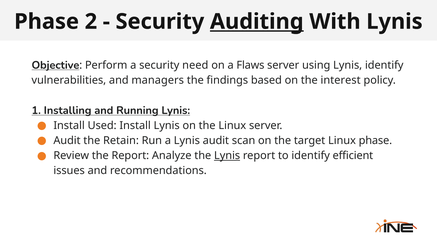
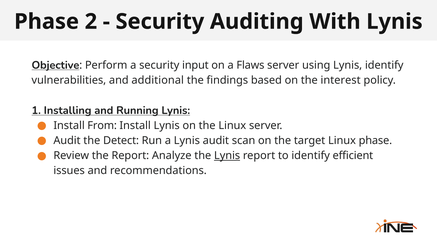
Auditing underline: present -> none
need: need -> input
managers: managers -> additional
Used: Used -> From
Retain: Retain -> Detect
